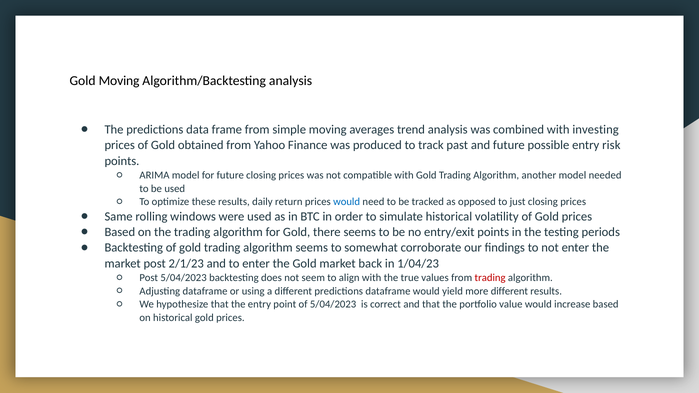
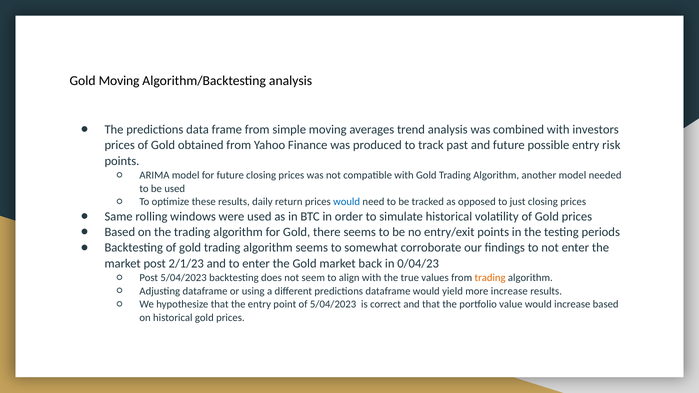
investing: investing -> investors
1/04/23: 1/04/23 -> 0/04/23
trading at (490, 278) colour: red -> orange
more different: different -> increase
